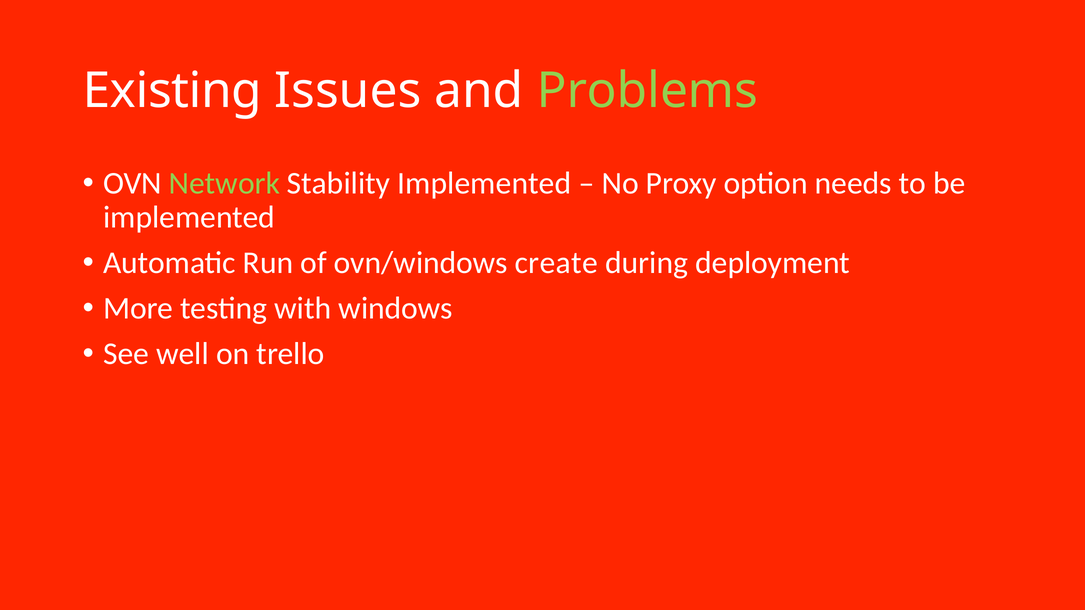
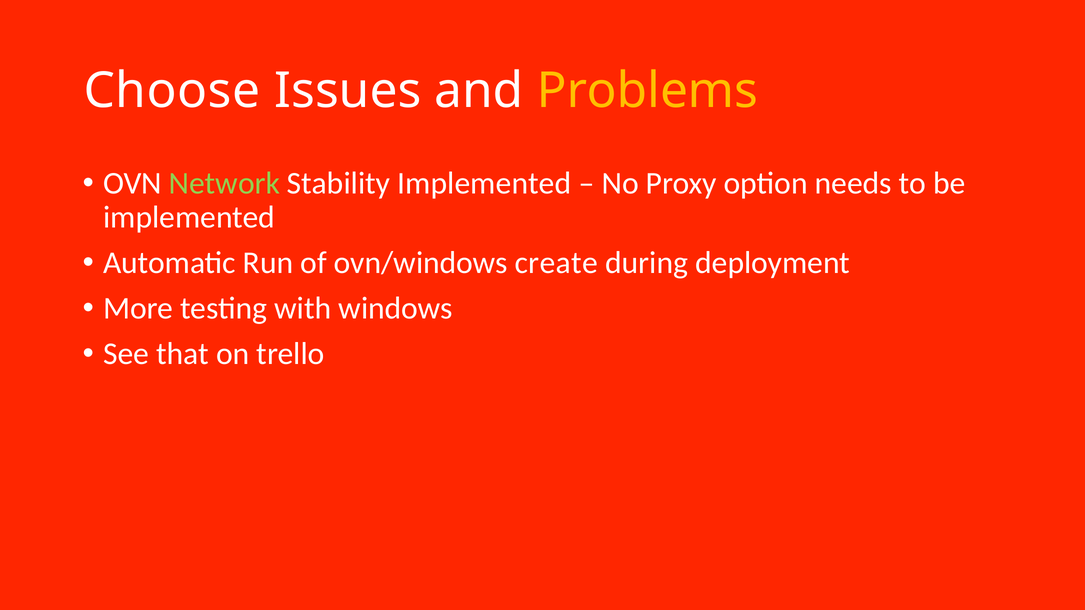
Existing: Existing -> Choose
Problems colour: light green -> yellow
well: well -> that
